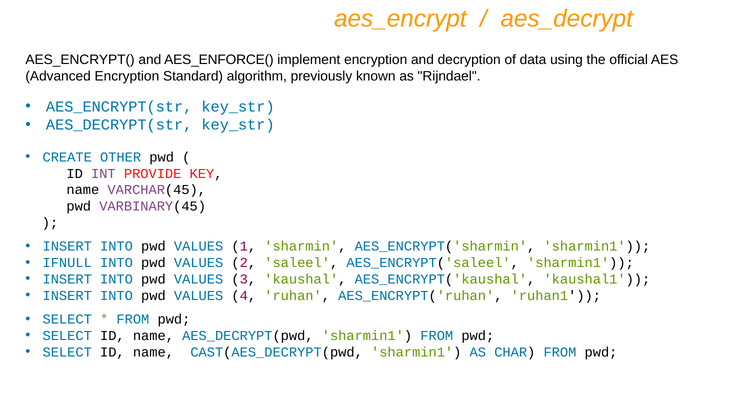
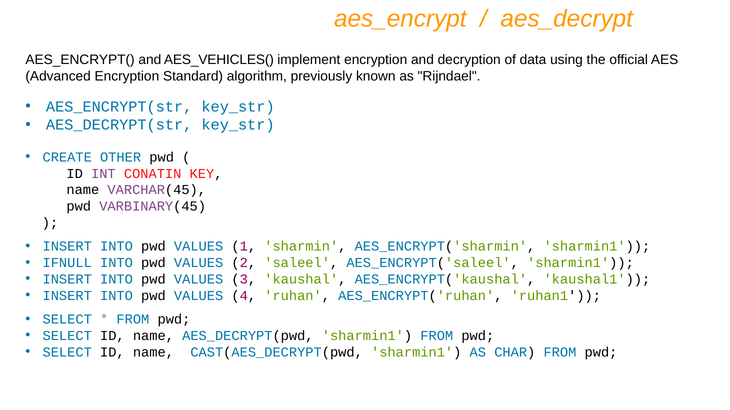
AES_ENFORCE(: AES_ENFORCE( -> AES_VEHICLES(
PROVIDE: PROVIDE -> CONATIN
